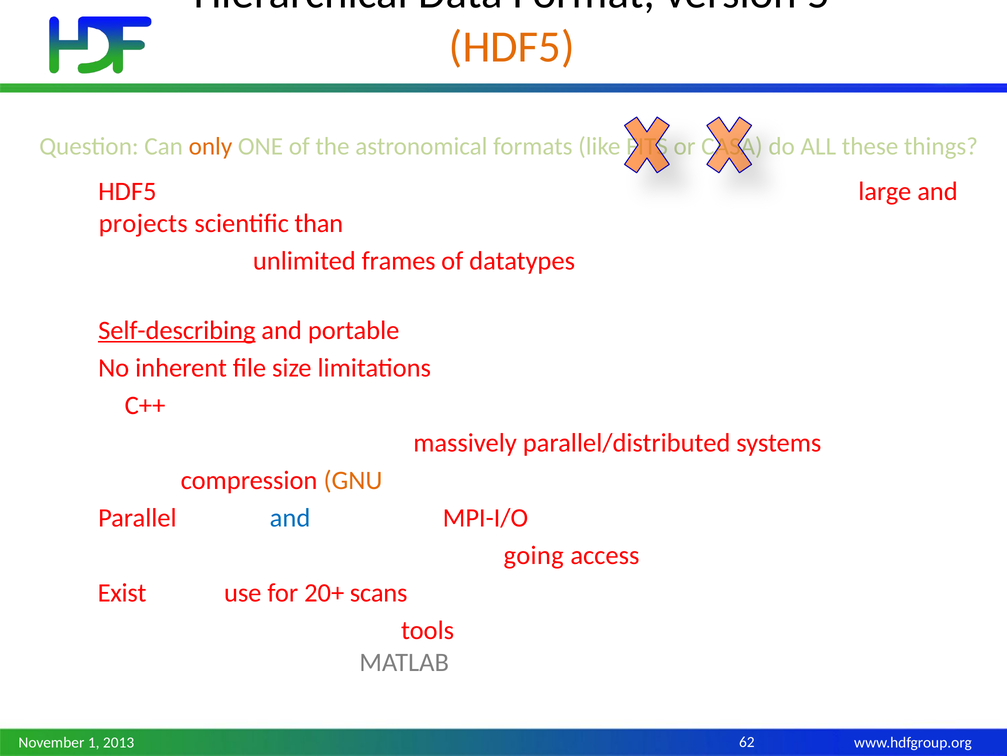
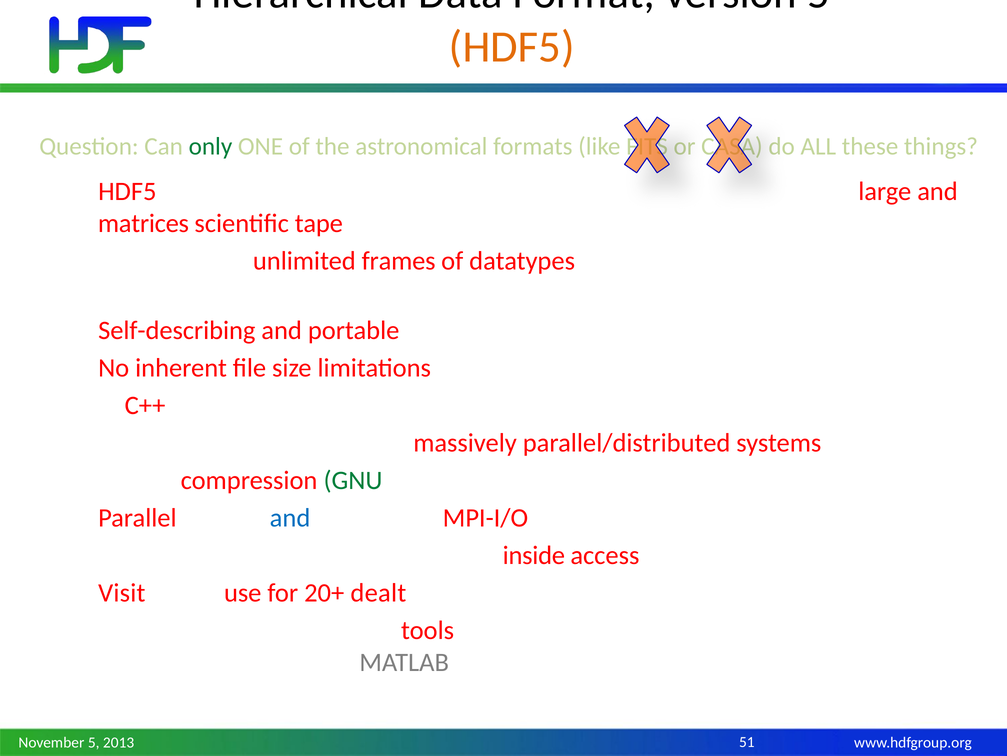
only colour: orange -> green
projects at (143, 223): projects -> matrices
than: than -> tape
Self-describing underline: present -> none
GNU colour: orange -> green
going: going -> inside
Exist at (122, 592): Exist -> Visit
scans: scans -> dealt
November 1: 1 -> 5
62: 62 -> 51
